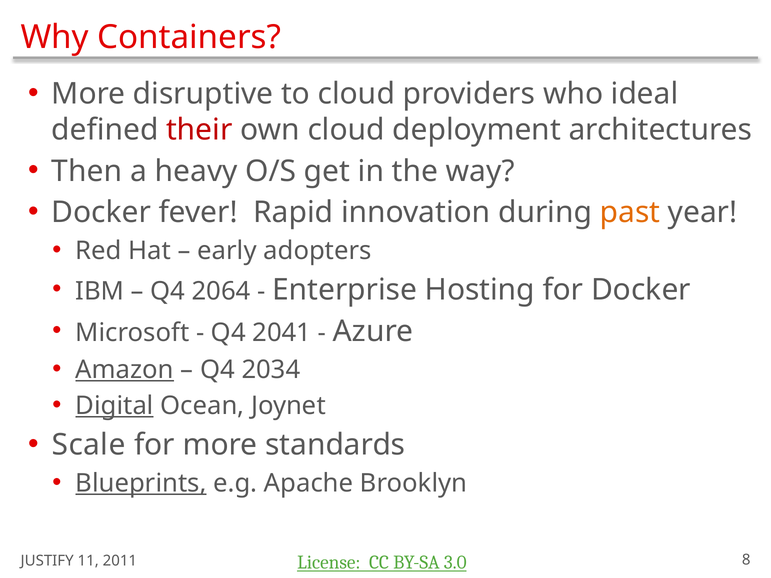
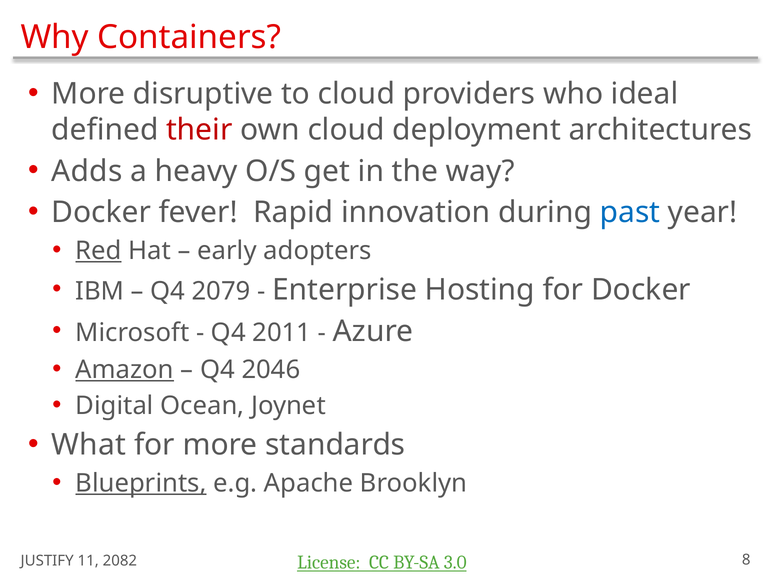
Then: Then -> Adds
past colour: orange -> blue
Red underline: none -> present
2064: 2064 -> 2079
2041: 2041 -> 2011
2034: 2034 -> 2046
Digital underline: present -> none
Scale: Scale -> What
2011: 2011 -> 2082
